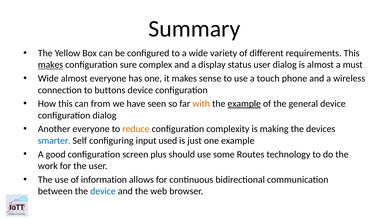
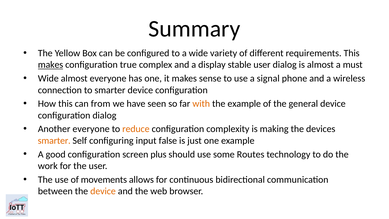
sure: sure -> true
status: status -> stable
touch: touch -> signal
to buttons: buttons -> smarter
example at (244, 104) underline: present -> none
smarter at (54, 141) colour: blue -> orange
used: used -> false
information: information -> movements
device at (103, 191) colour: blue -> orange
